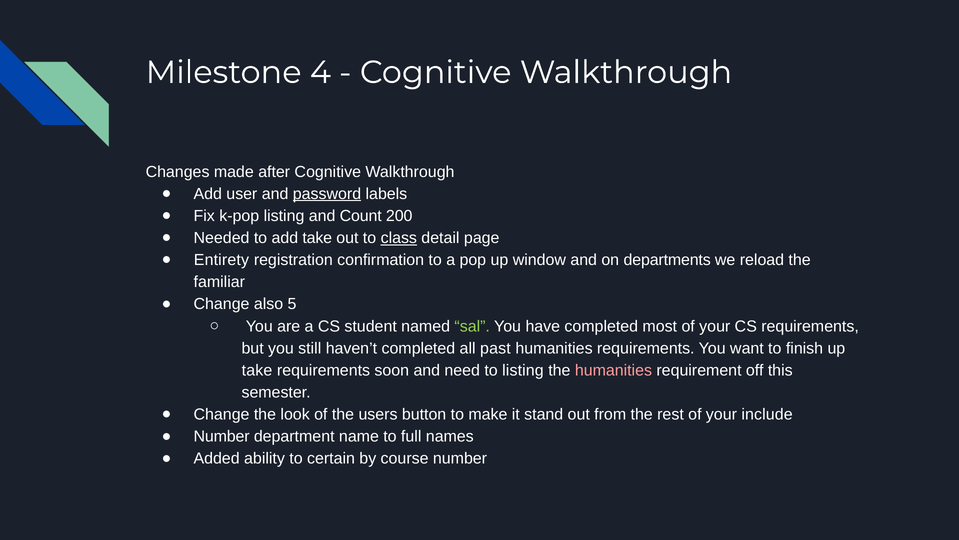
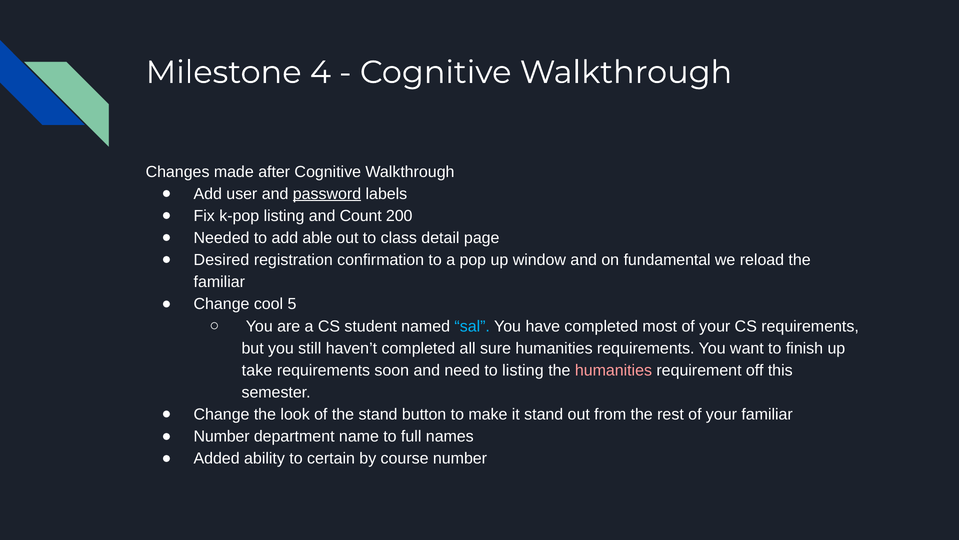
add take: take -> able
class underline: present -> none
Entirety: Entirety -> Desired
departments: departments -> fundamental
also: also -> cool
sal colour: light green -> light blue
past: past -> sure
the users: users -> stand
your include: include -> familiar
